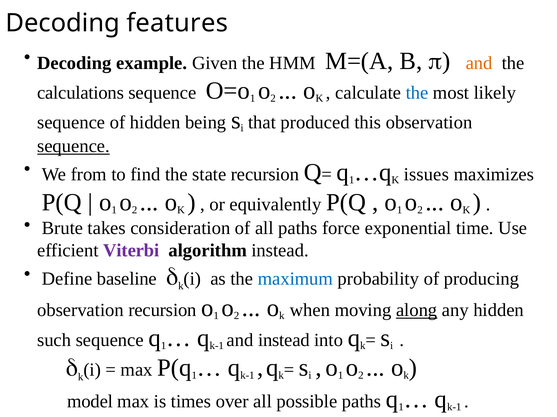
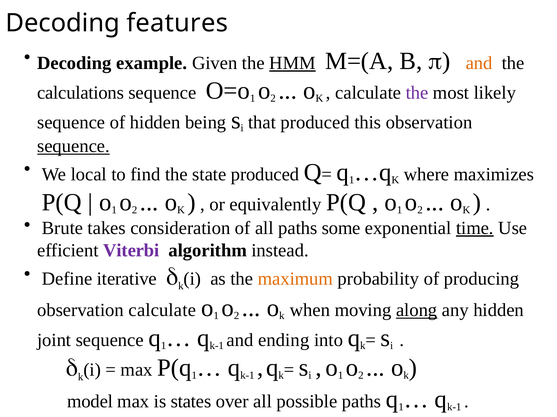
HMM underline: none -> present
the at (417, 93) colour: blue -> purple
from: from -> local
state recursion: recursion -> produced
issues: issues -> where
force: force -> some
time underline: none -> present
baseline: baseline -> iterative
maximum colour: blue -> orange
observation recursion: recursion -> calculate
such: such -> joint
and instead: instead -> ending
times: times -> states
